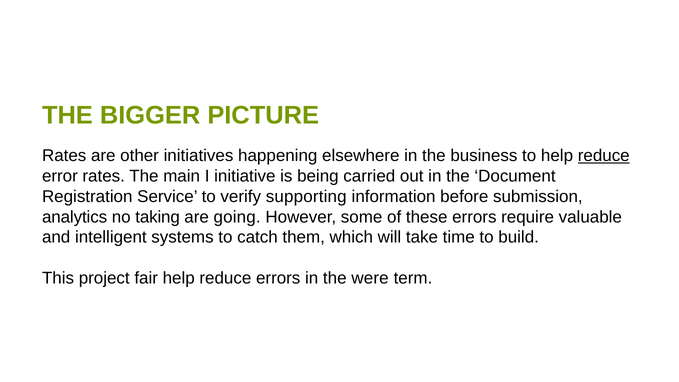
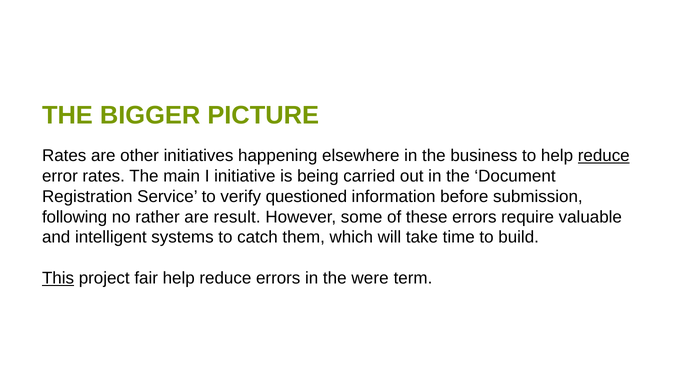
supporting: supporting -> questioned
analytics: analytics -> following
taking: taking -> rather
going: going -> result
This underline: none -> present
